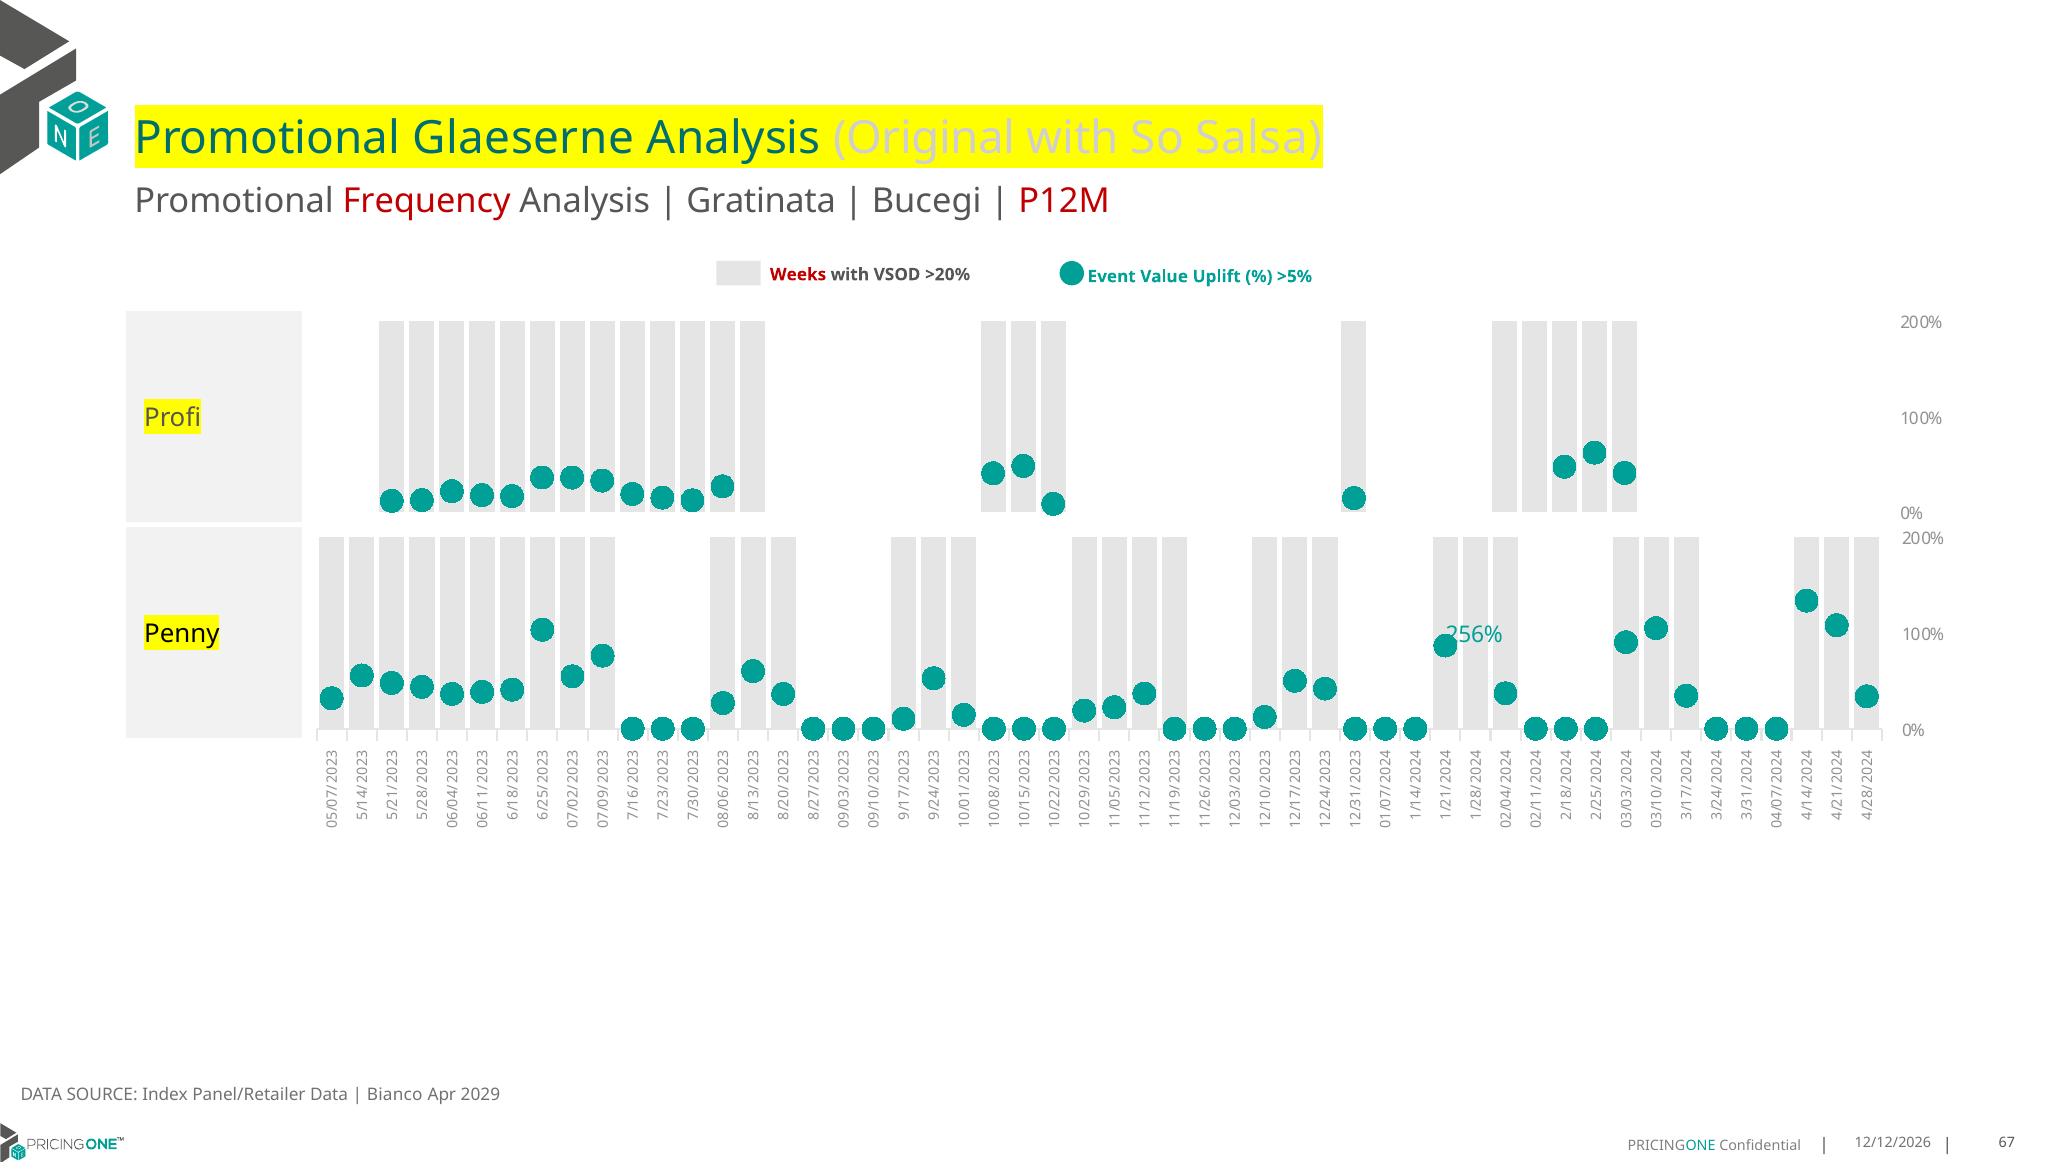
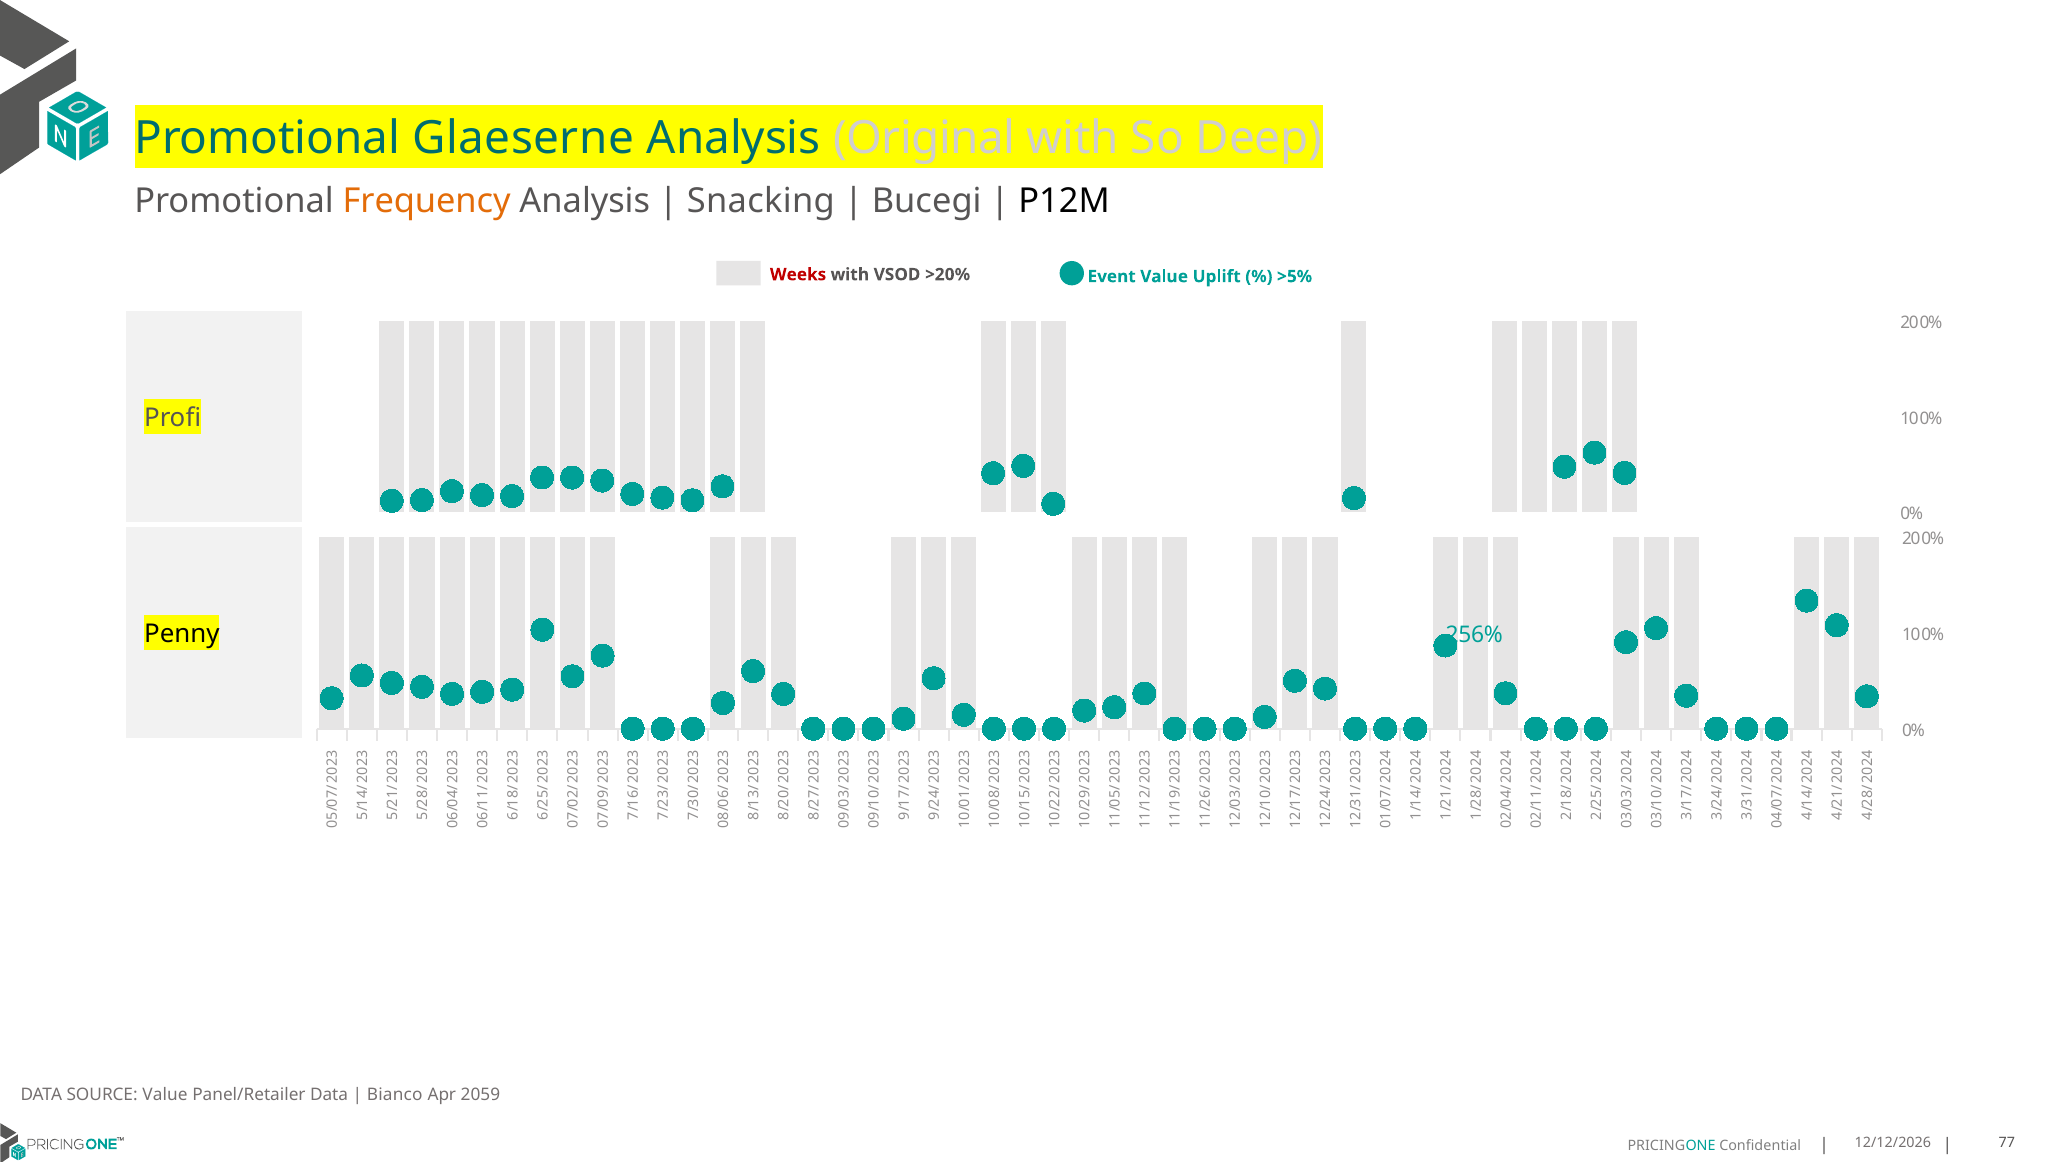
Salsa: Salsa -> Deep
Frequency colour: red -> orange
Gratinata: Gratinata -> Snacking
P12M colour: red -> black
SOURCE Index: Index -> Value
2029: 2029 -> 2059
67: 67 -> 77
